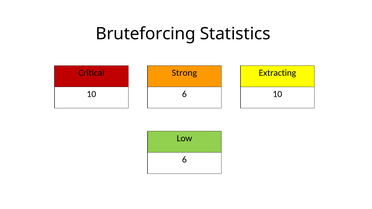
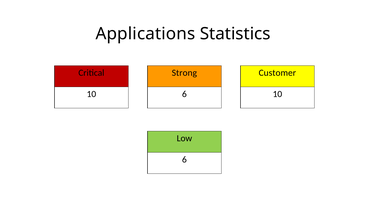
Bruteforcing: Bruteforcing -> Applications
Extracting: Extracting -> Customer
